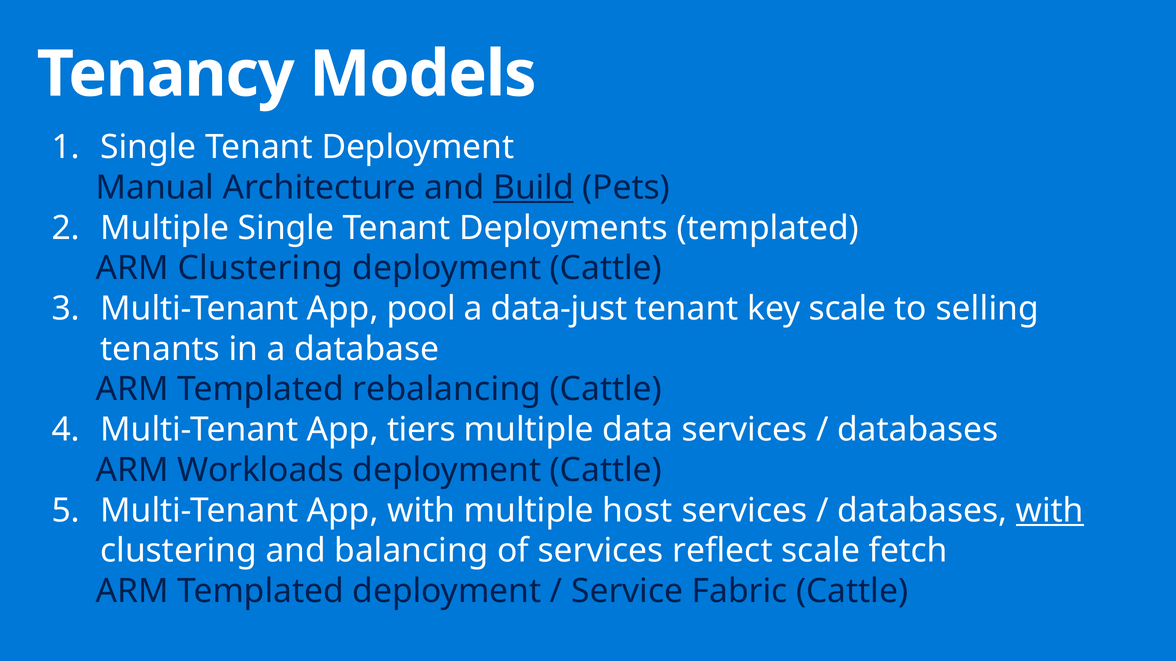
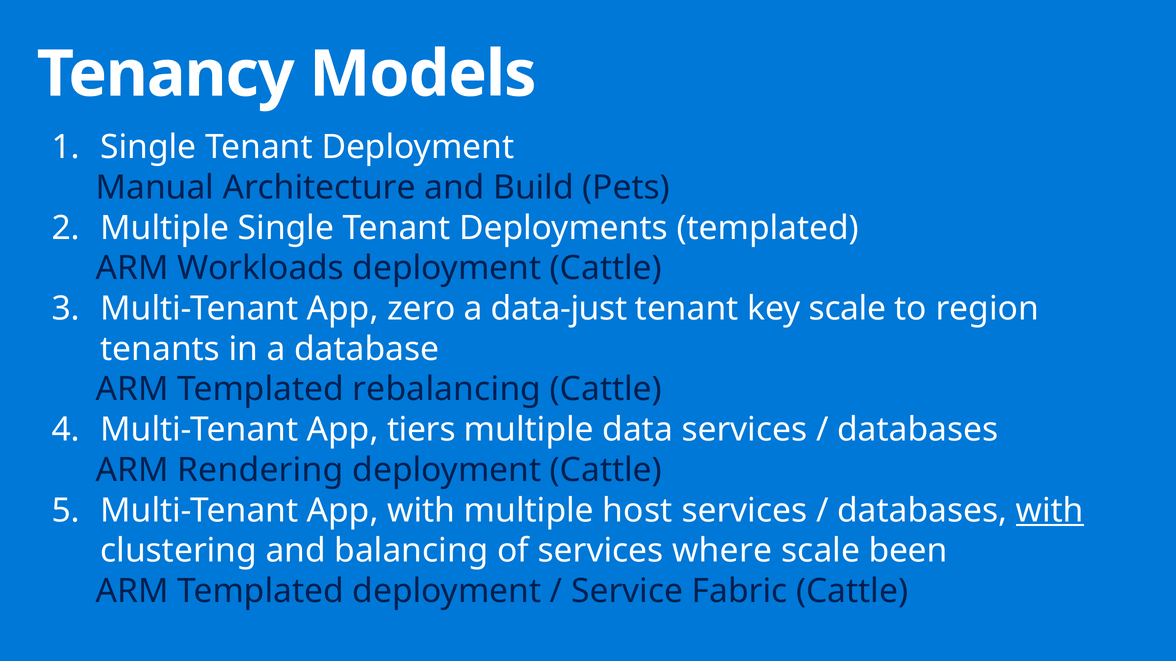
Build underline: present -> none
ARM Clustering: Clustering -> Workloads
pool: pool -> zero
selling: selling -> region
Workloads: Workloads -> Rendering
reflect: reflect -> where
fetch: fetch -> been
